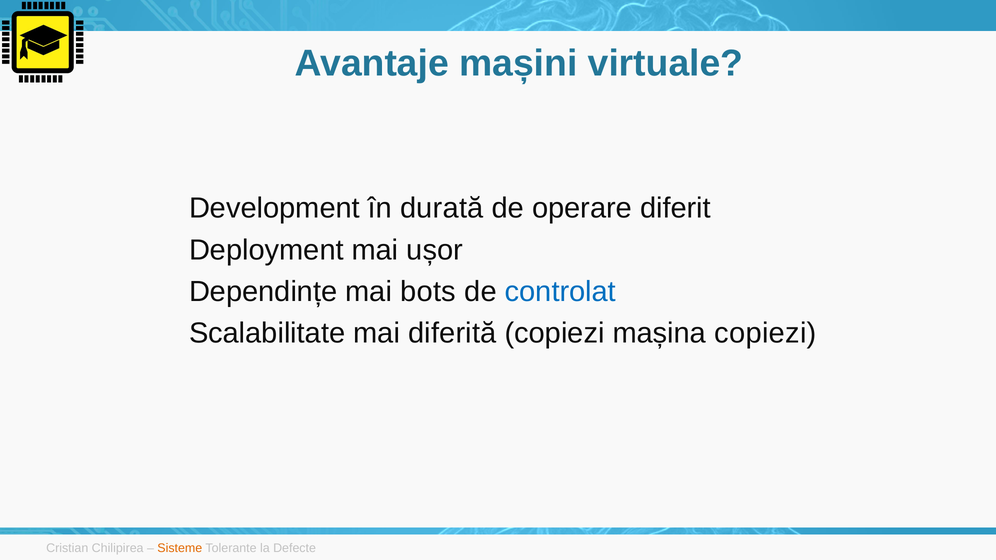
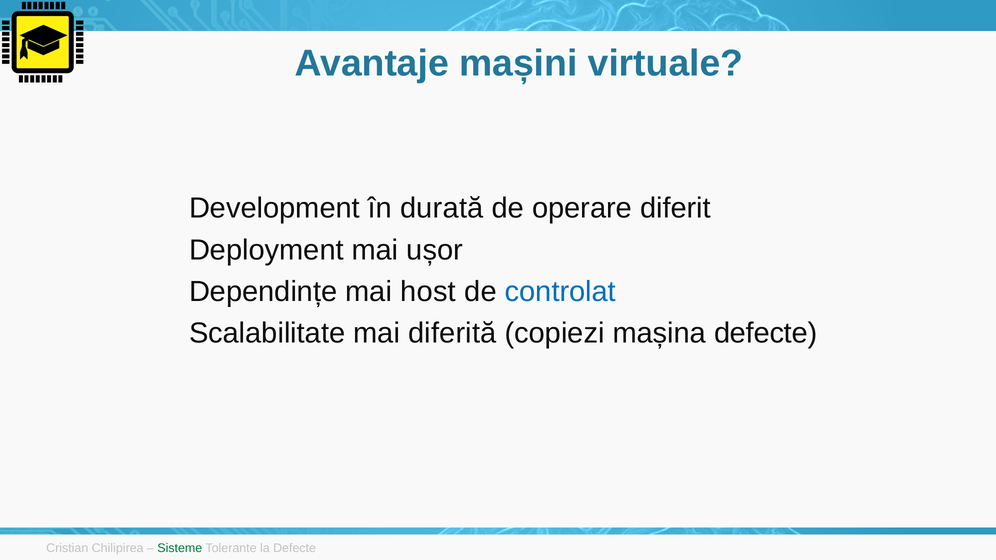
bots: bots -> host
mașina copiezi: copiezi -> defecte
Sisteme colour: orange -> green
